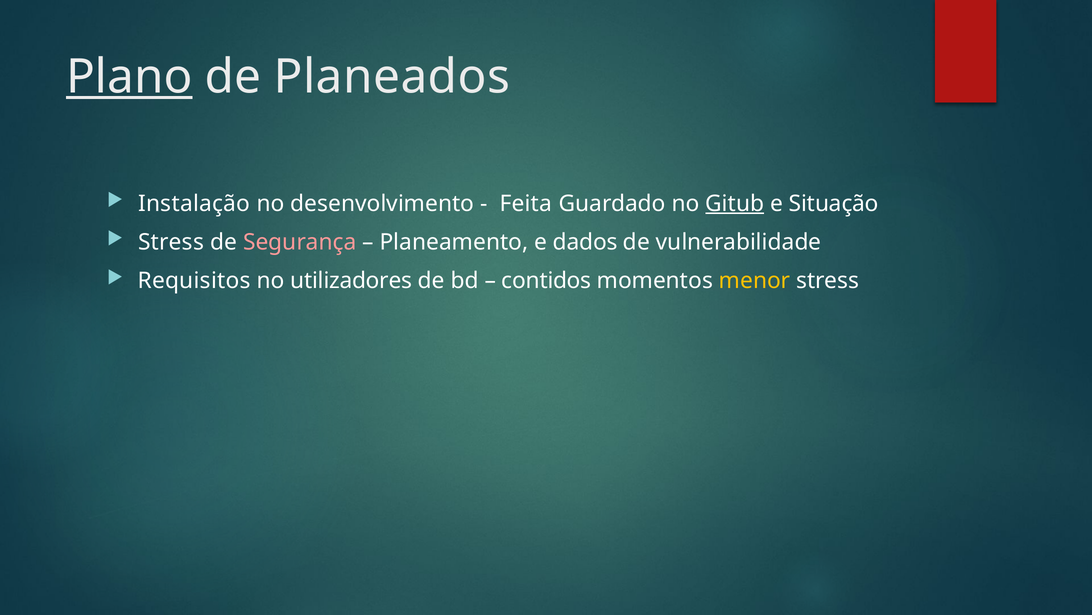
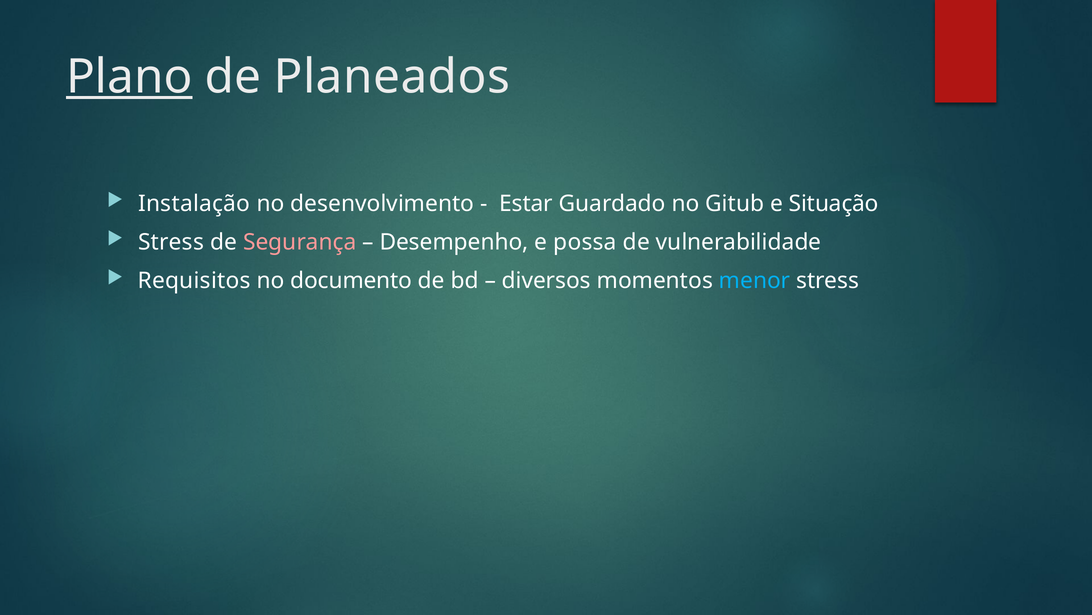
Feita: Feita -> Estar
Gitub underline: present -> none
Planeamento: Planeamento -> Desempenho
dados: dados -> possa
utilizadores: utilizadores -> documento
contidos: contidos -> diversos
menor colour: yellow -> light blue
